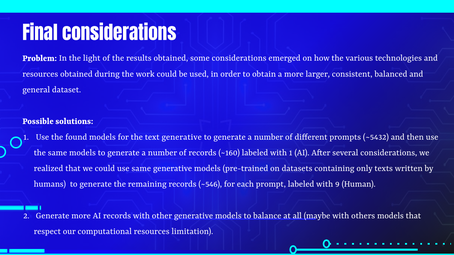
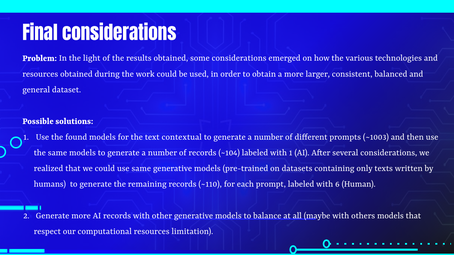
text generative: generative -> contextual
~5432: ~5432 -> ~1003
~160: ~160 -> ~104
~546: ~546 -> ~110
9: 9 -> 6
